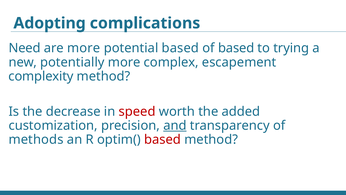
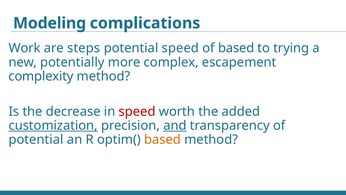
Adopting: Adopting -> Modeling
Need: Need -> Work
are more: more -> steps
potential based: based -> speed
customization underline: none -> present
methods at (36, 139): methods -> potential
based at (163, 139) colour: red -> orange
